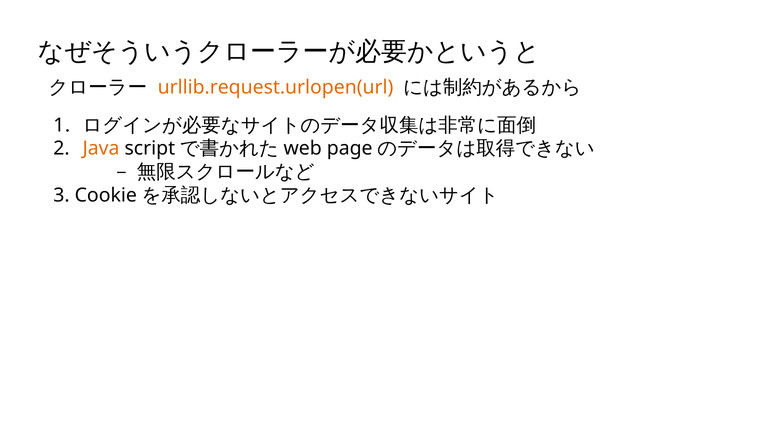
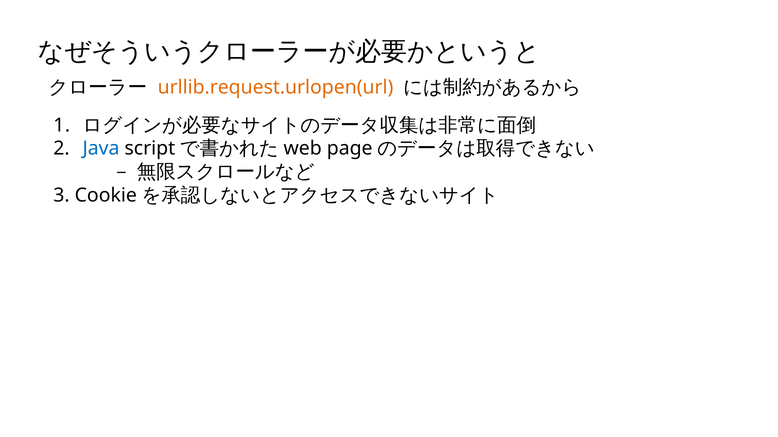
Java colour: orange -> blue
